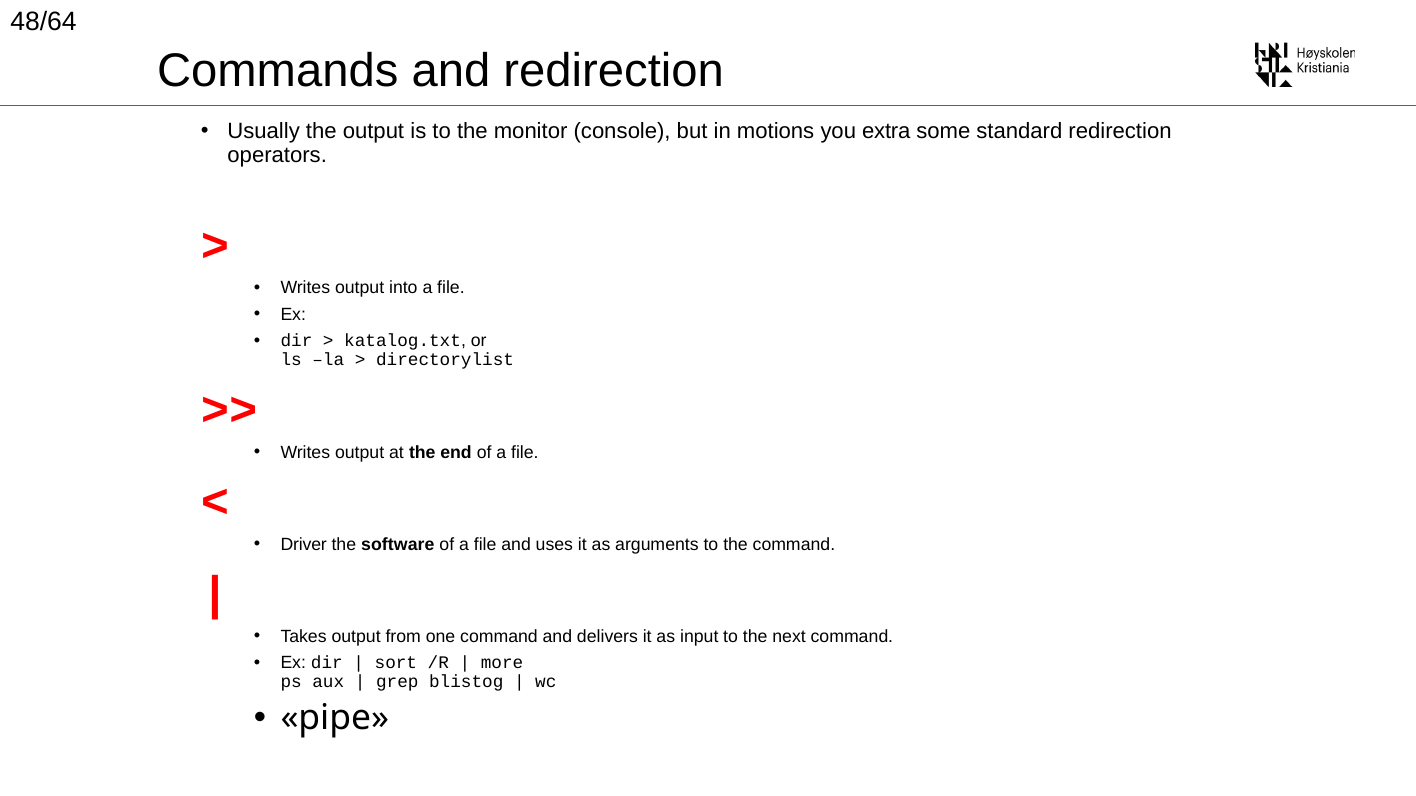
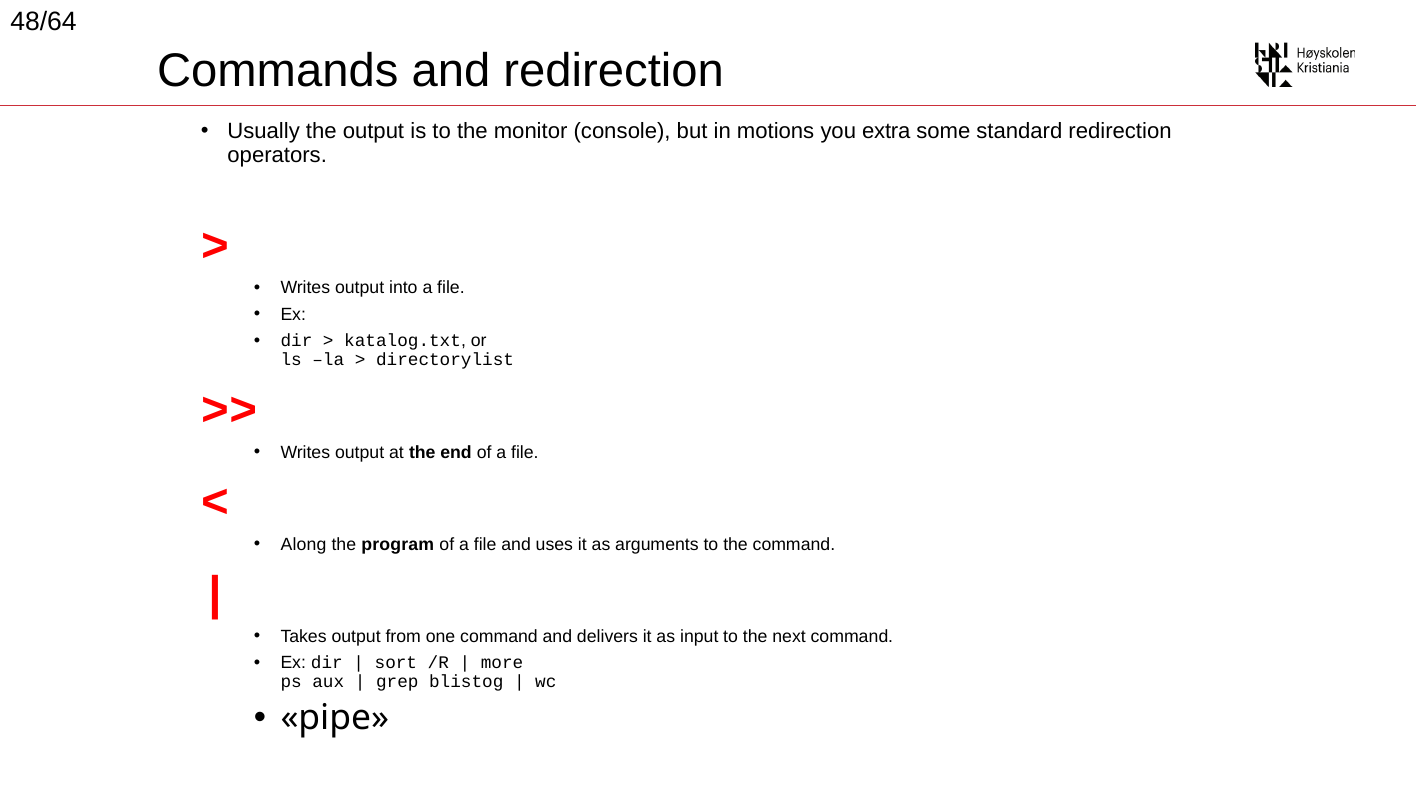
Driver: Driver -> Along
software: software -> program
